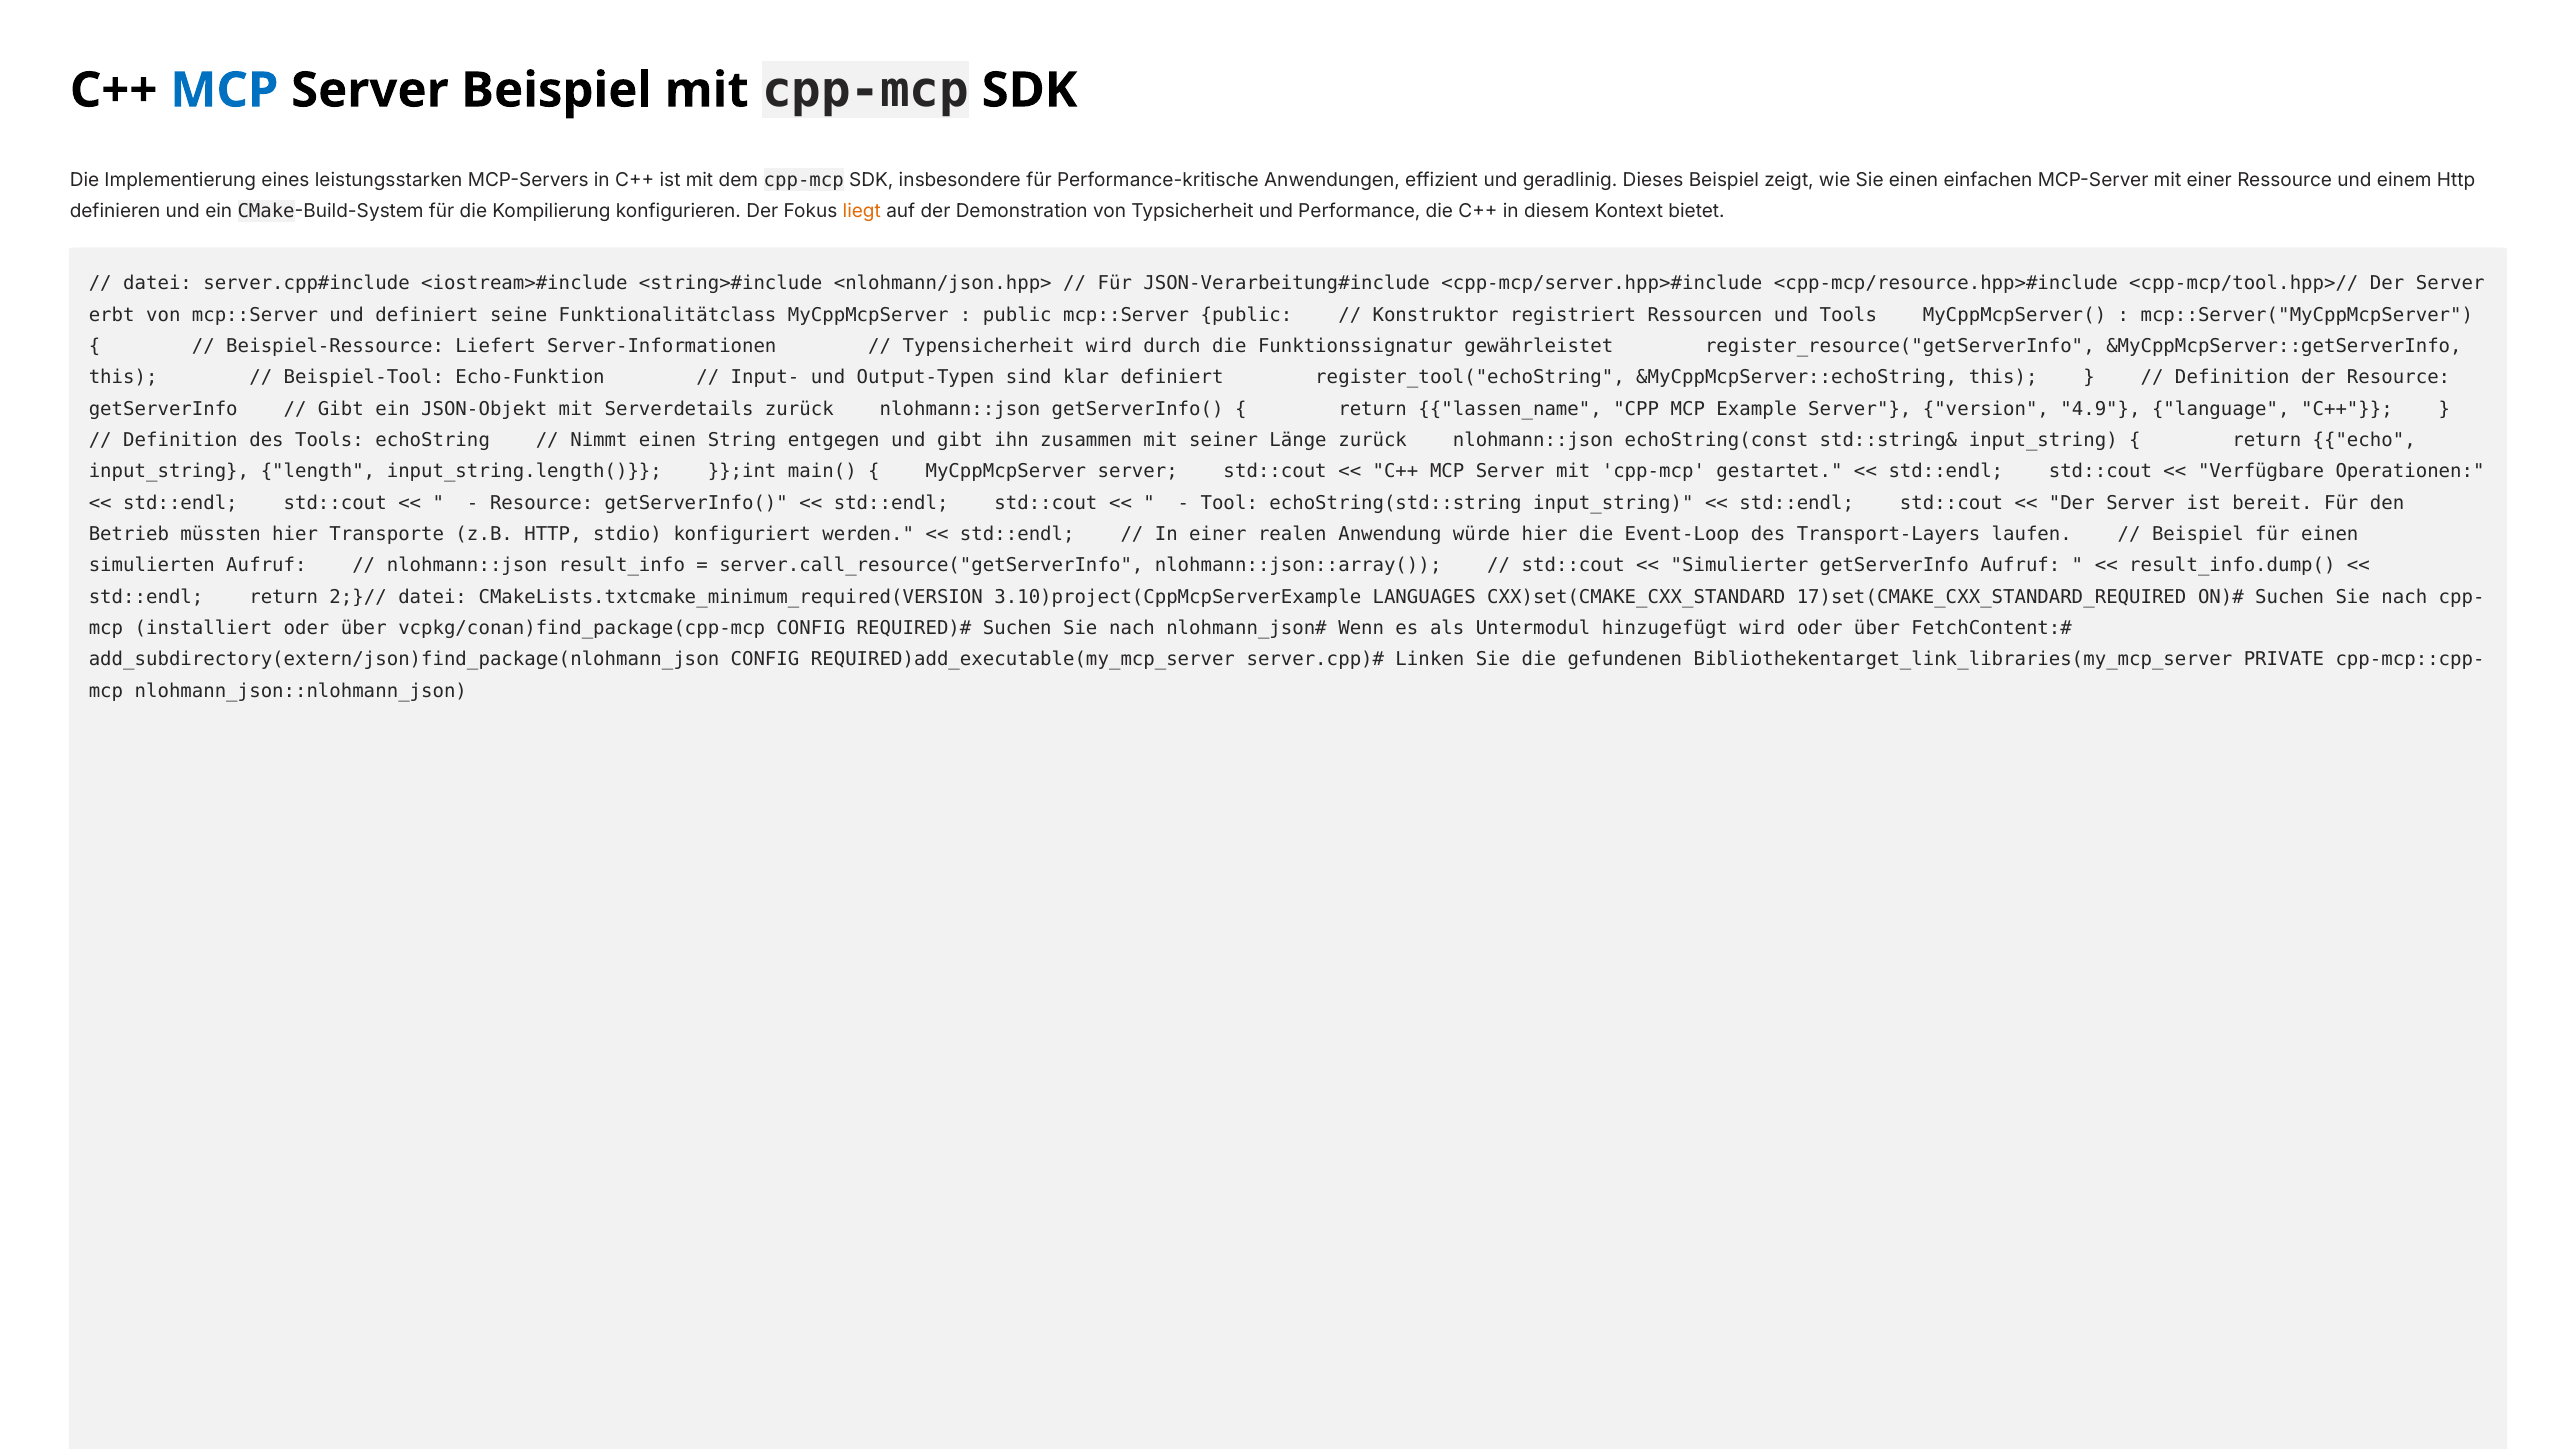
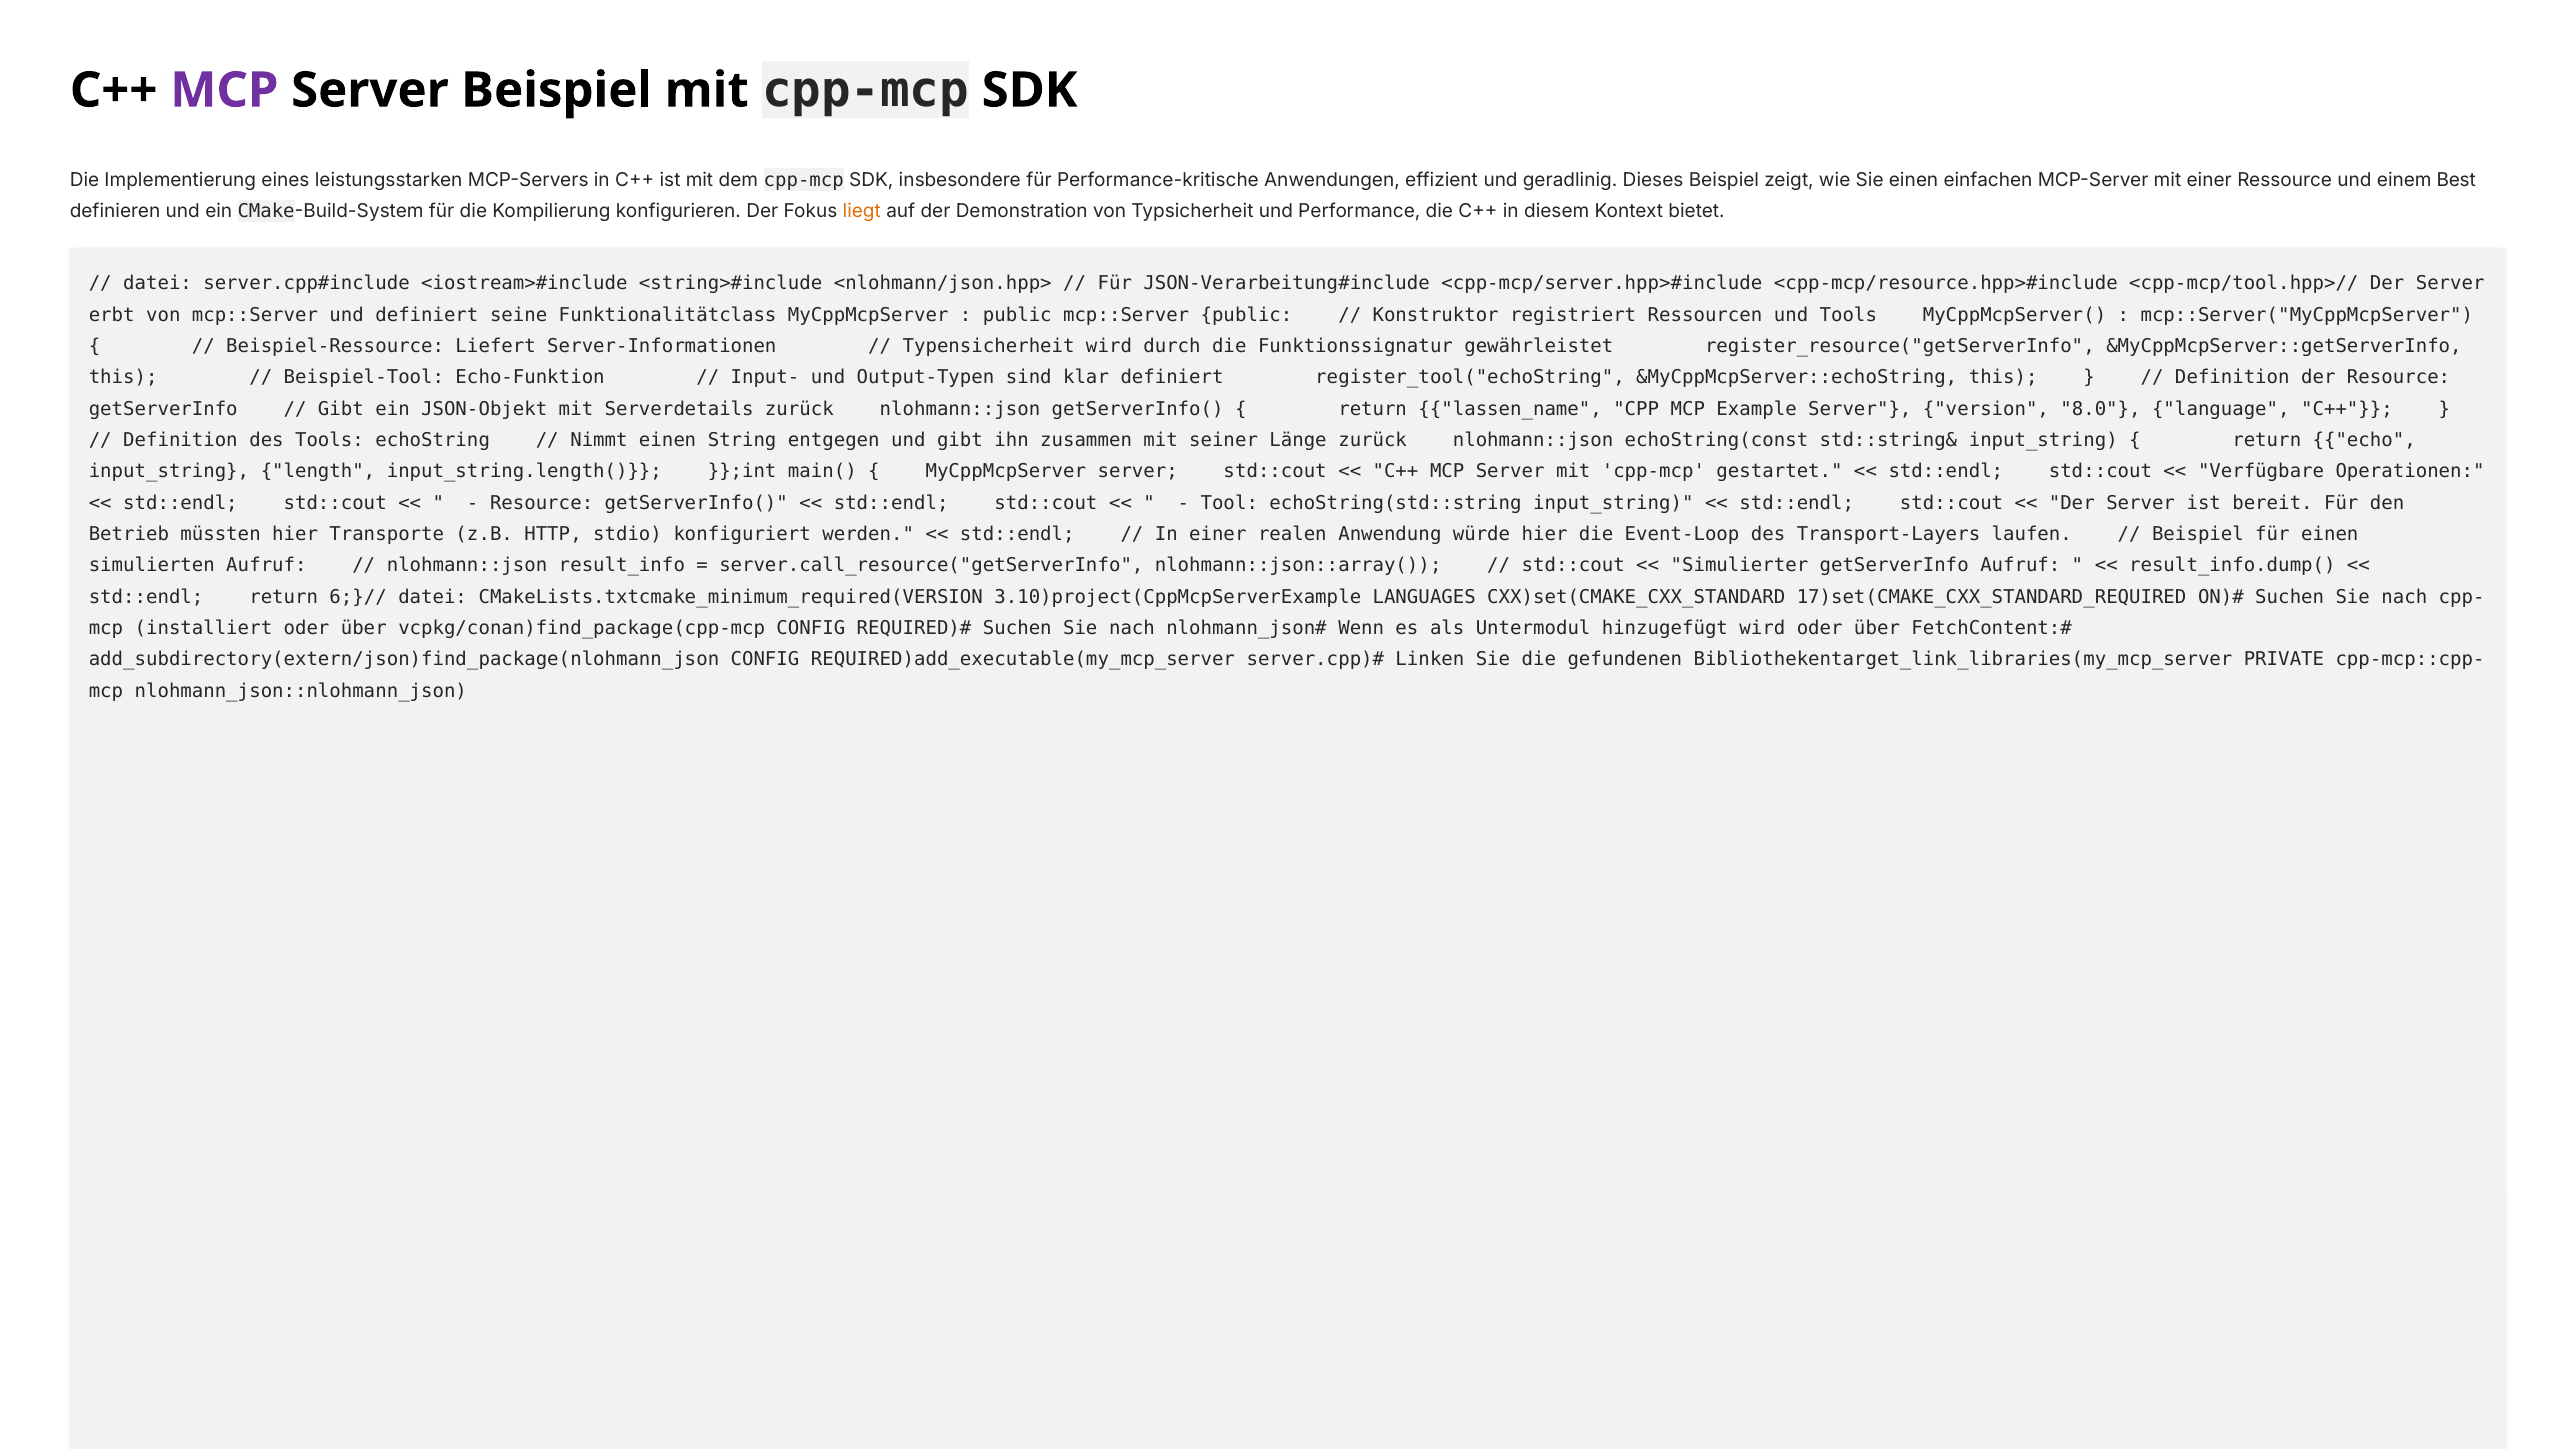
MCP at (224, 90) colour: blue -> purple
einem Http: Http -> Best
4.9: 4.9 -> 8.0
2;}//: 2;}// -> 6;}//
